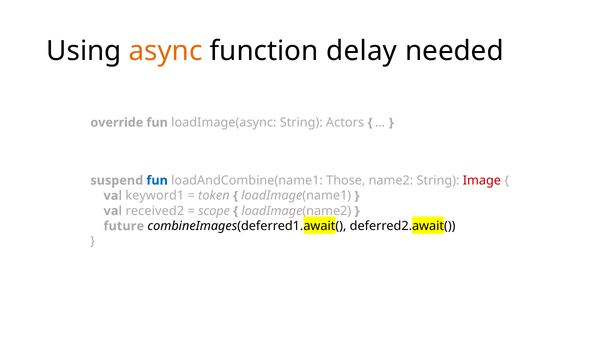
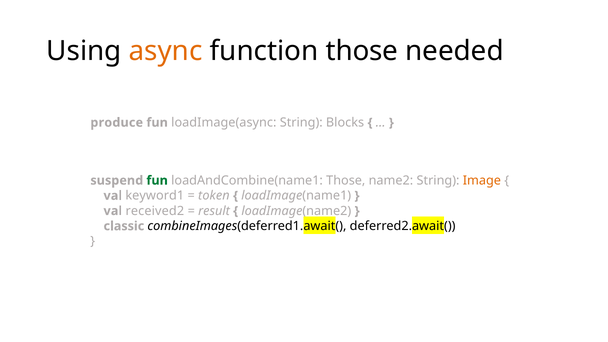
function delay: delay -> those
override: override -> produce
Actors: Actors -> Blocks
fun at (157, 180) colour: blue -> green
Image colour: red -> orange
scope: scope -> result
future: future -> classic
